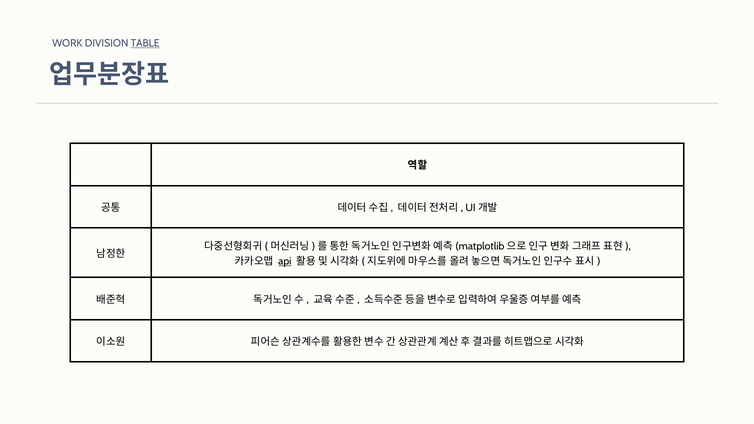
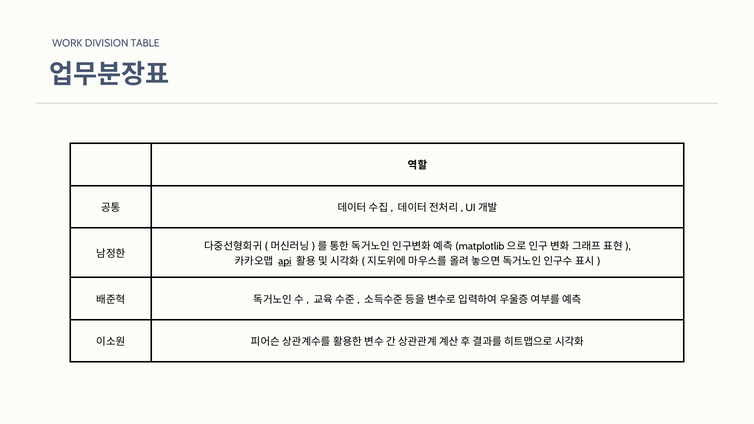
TABLE underline: present -> none
